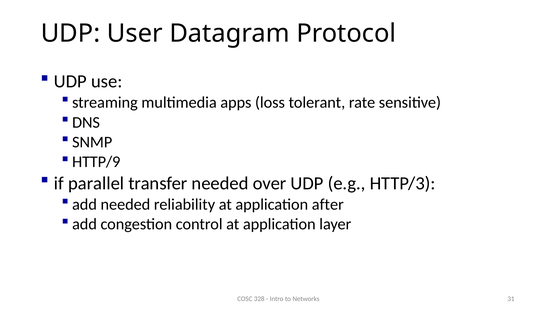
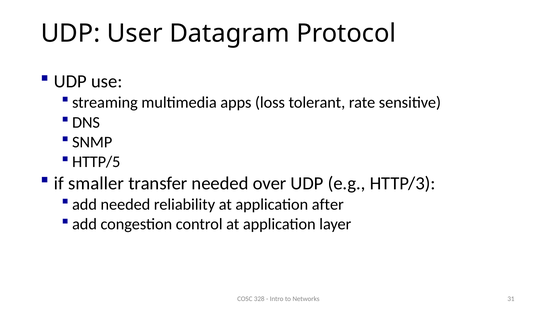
HTTP/9: HTTP/9 -> HTTP/5
parallel: parallel -> smaller
